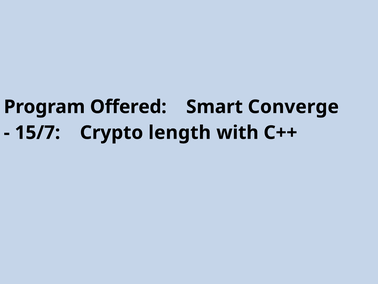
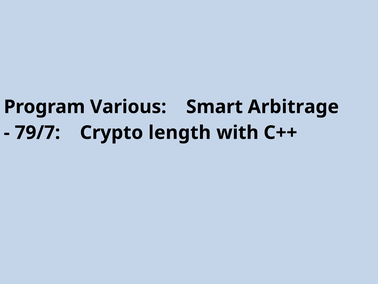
Offered: Offered -> Various
Converge: Converge -> Arbitrage
15/7: 15/7 -> 79/7
